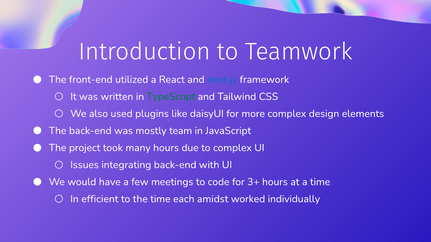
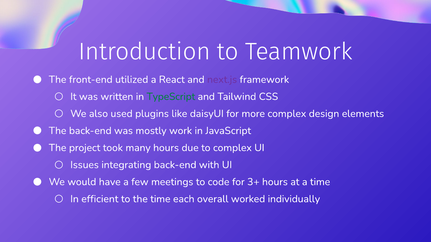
next.js colour: blue -> purple
team: team -> work
amidst: amidst -> overall
